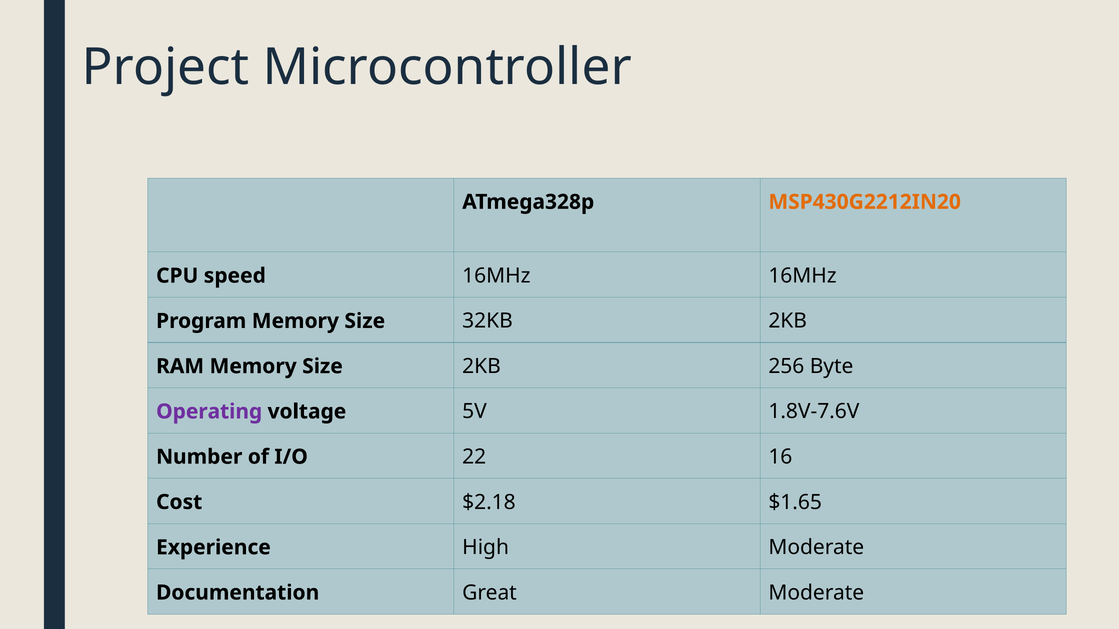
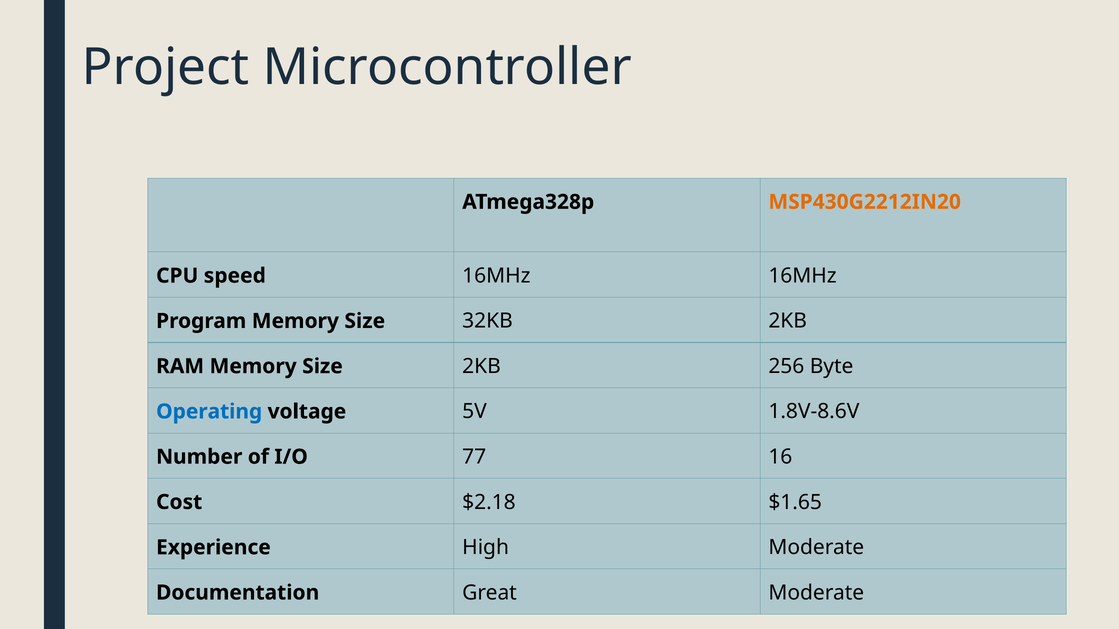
Operating colour: purple -> blue
1.8V-7.6V: 1.8V-7.6V -> 1.8V-8.6V
22: 22 -> 77
